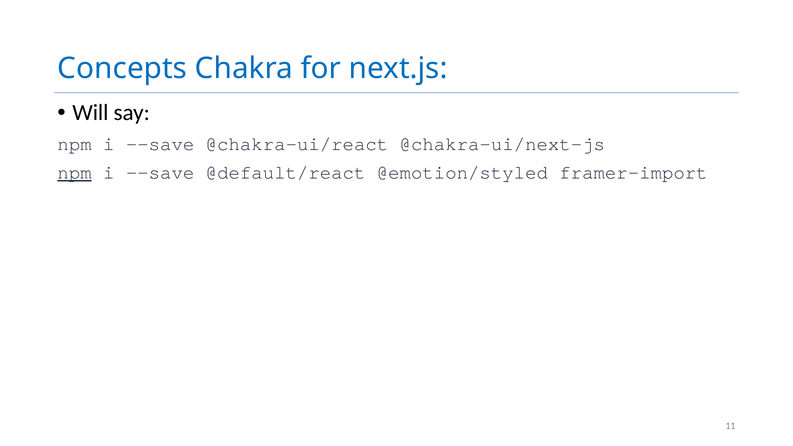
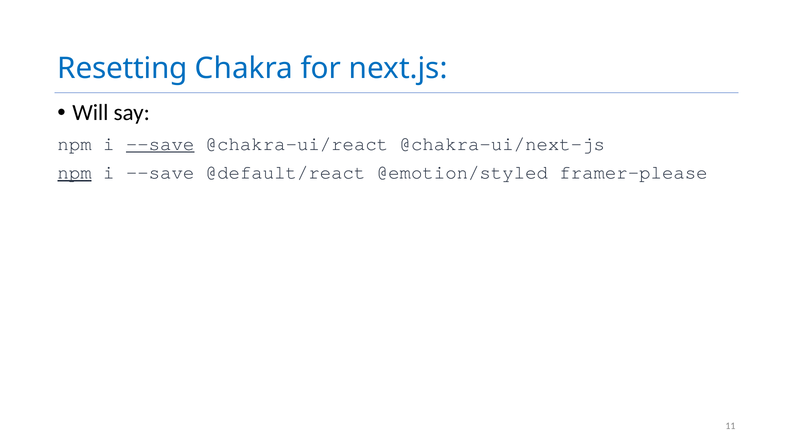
Concepts: Concepts -> Resetting
-–save underline: none -> present
framer-import: framer-import -> framer-please
